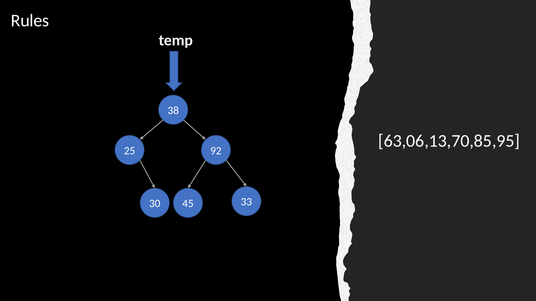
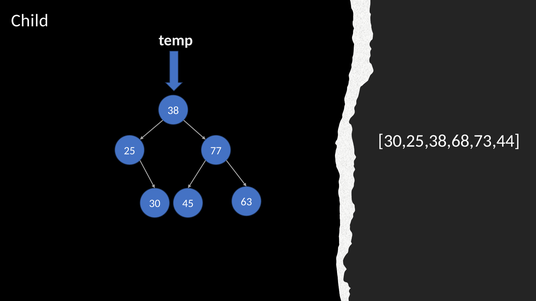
Rules: Rules -> Child
63,06,13,70,85,95: 63,06,13,70,85,95 -> 30,25,38,68,73,44
92: 92 -> 77
33: 33 -> 63
